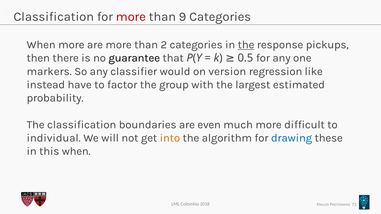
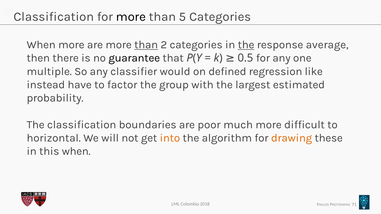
more at (131, 17) colour: red -> black
9: 9 -> 5
than at (146, 45) underline: none -> present
pickups: pickups -> average
markers: markers -> multiple
version: version -> defined
even: even -> poor
individual: individual -> horizontal
drawing colour: blue -> orange
